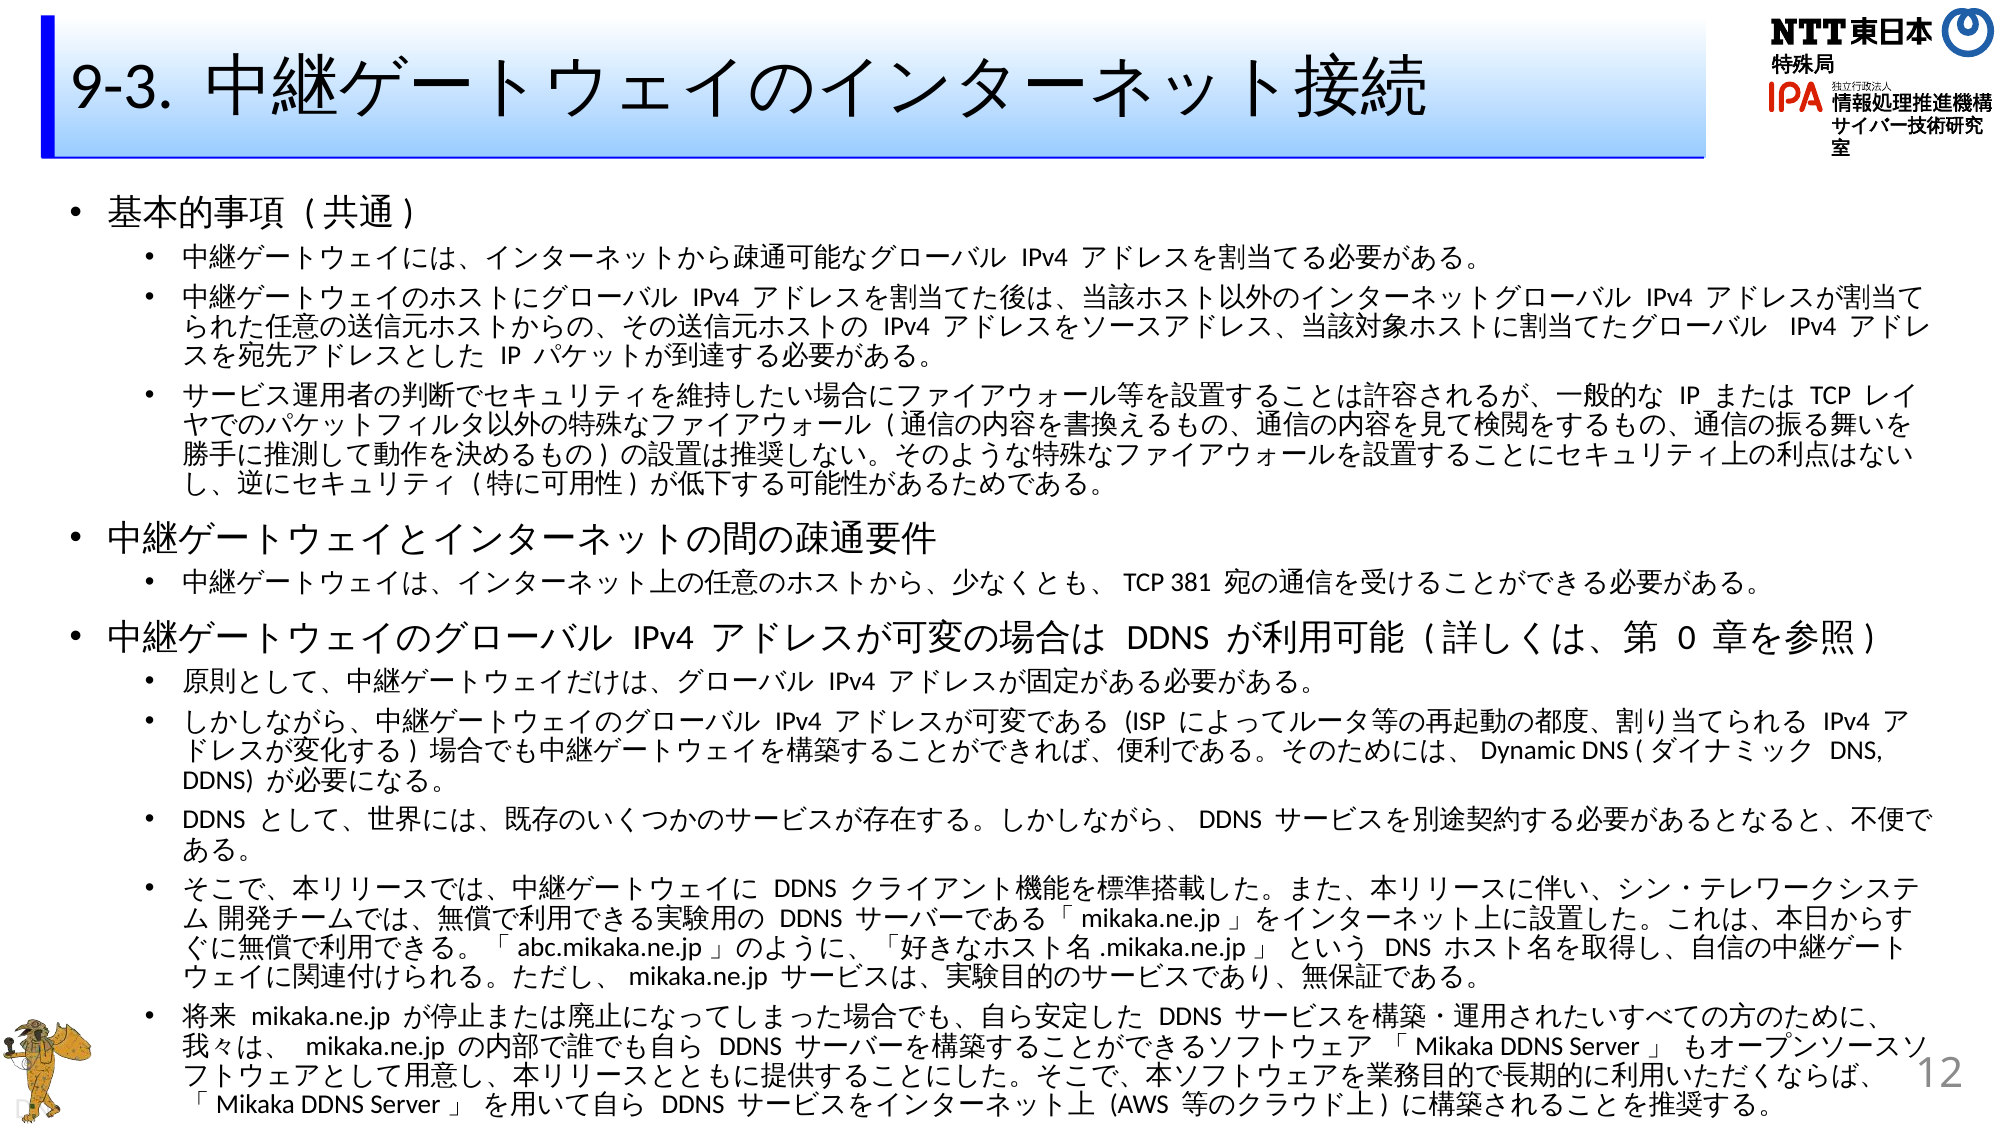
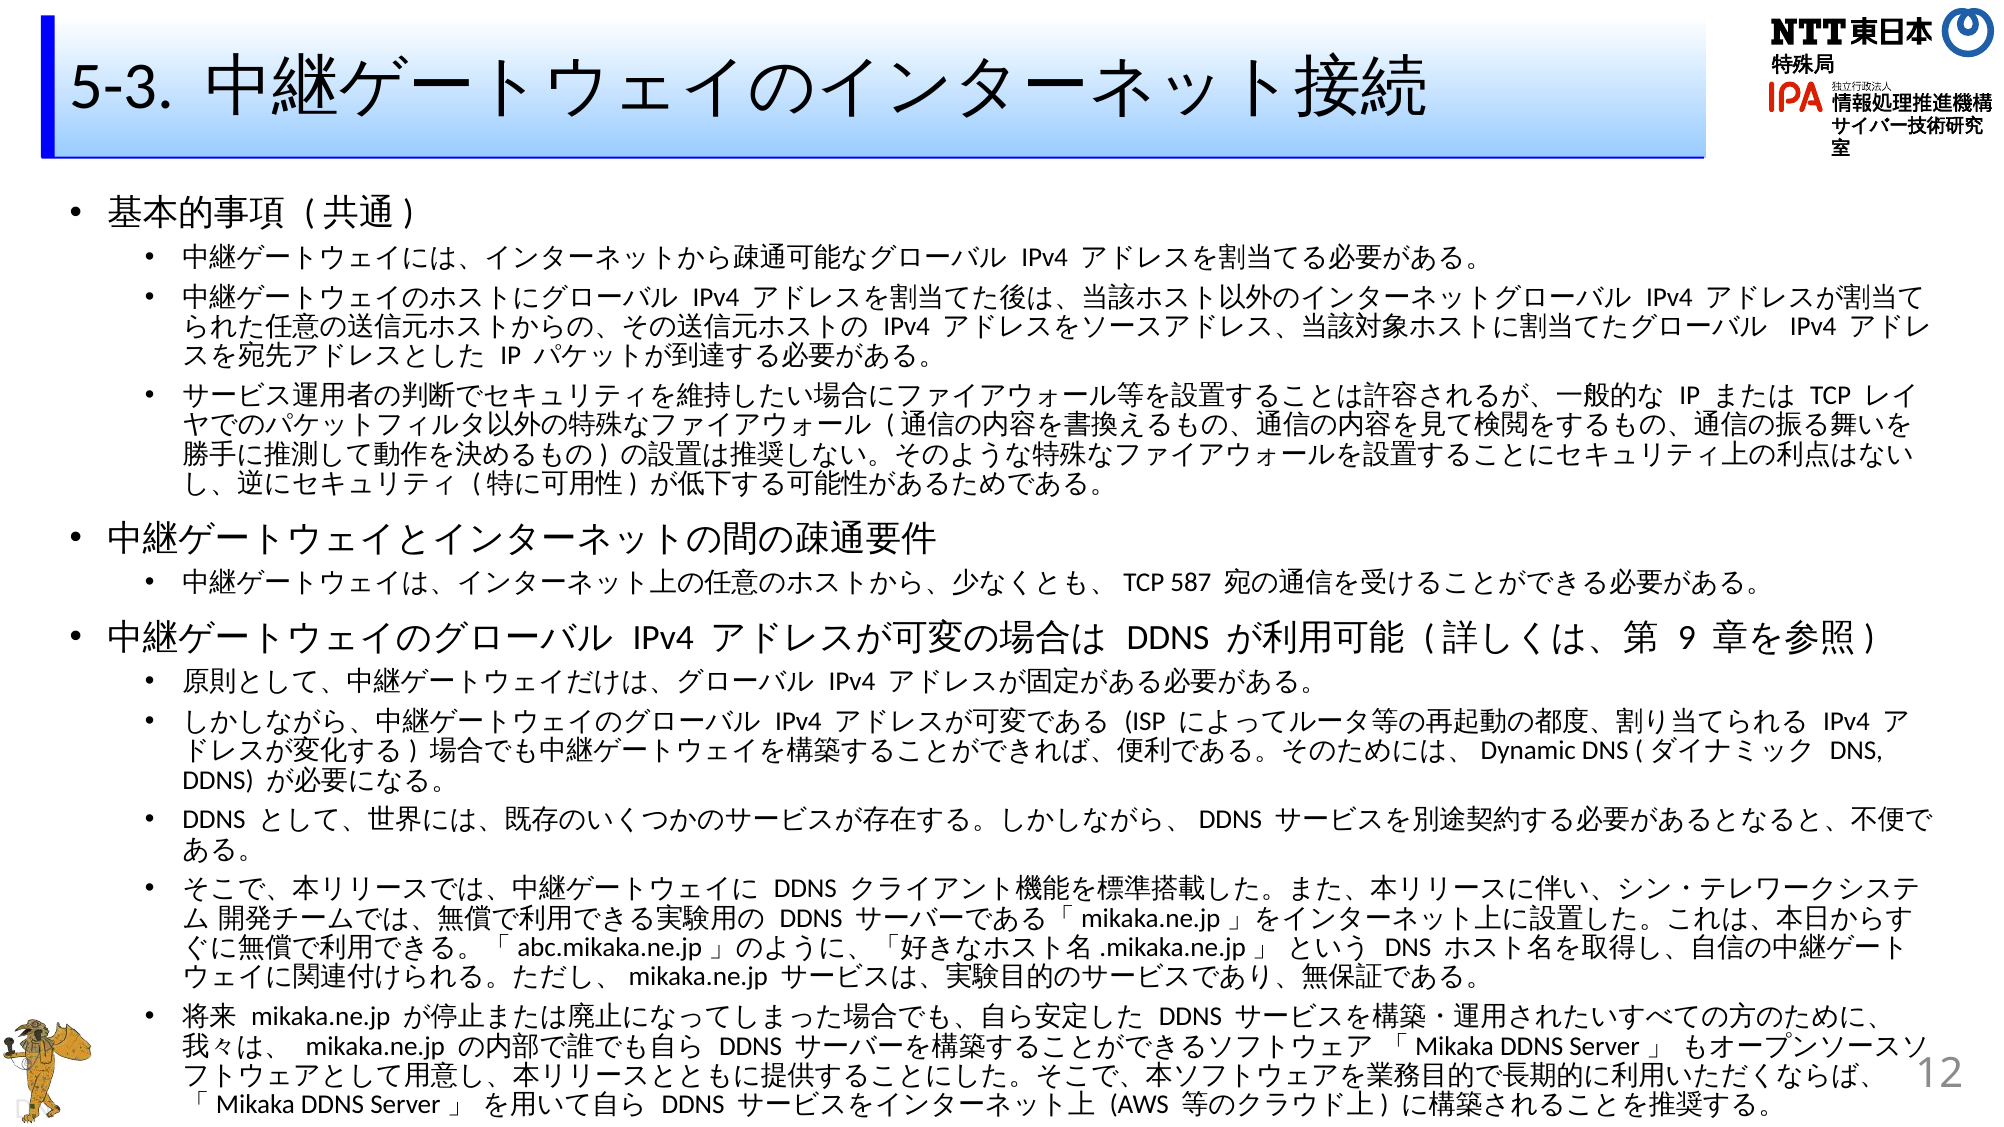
9-3: 9-3 -> 5-3
381: 381 -> 587
0: 0 -> 9
